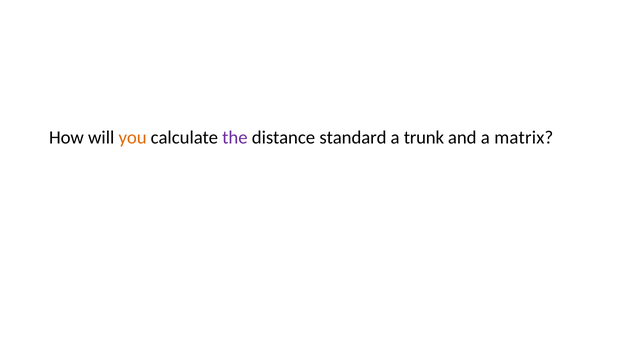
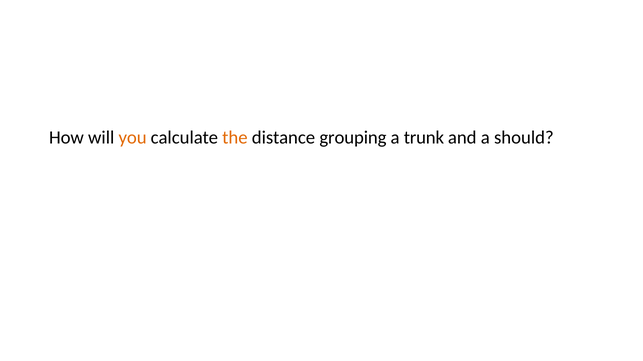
the colour: purple -> orange
standard: standard -> grouping
matrix: matrix -> should
